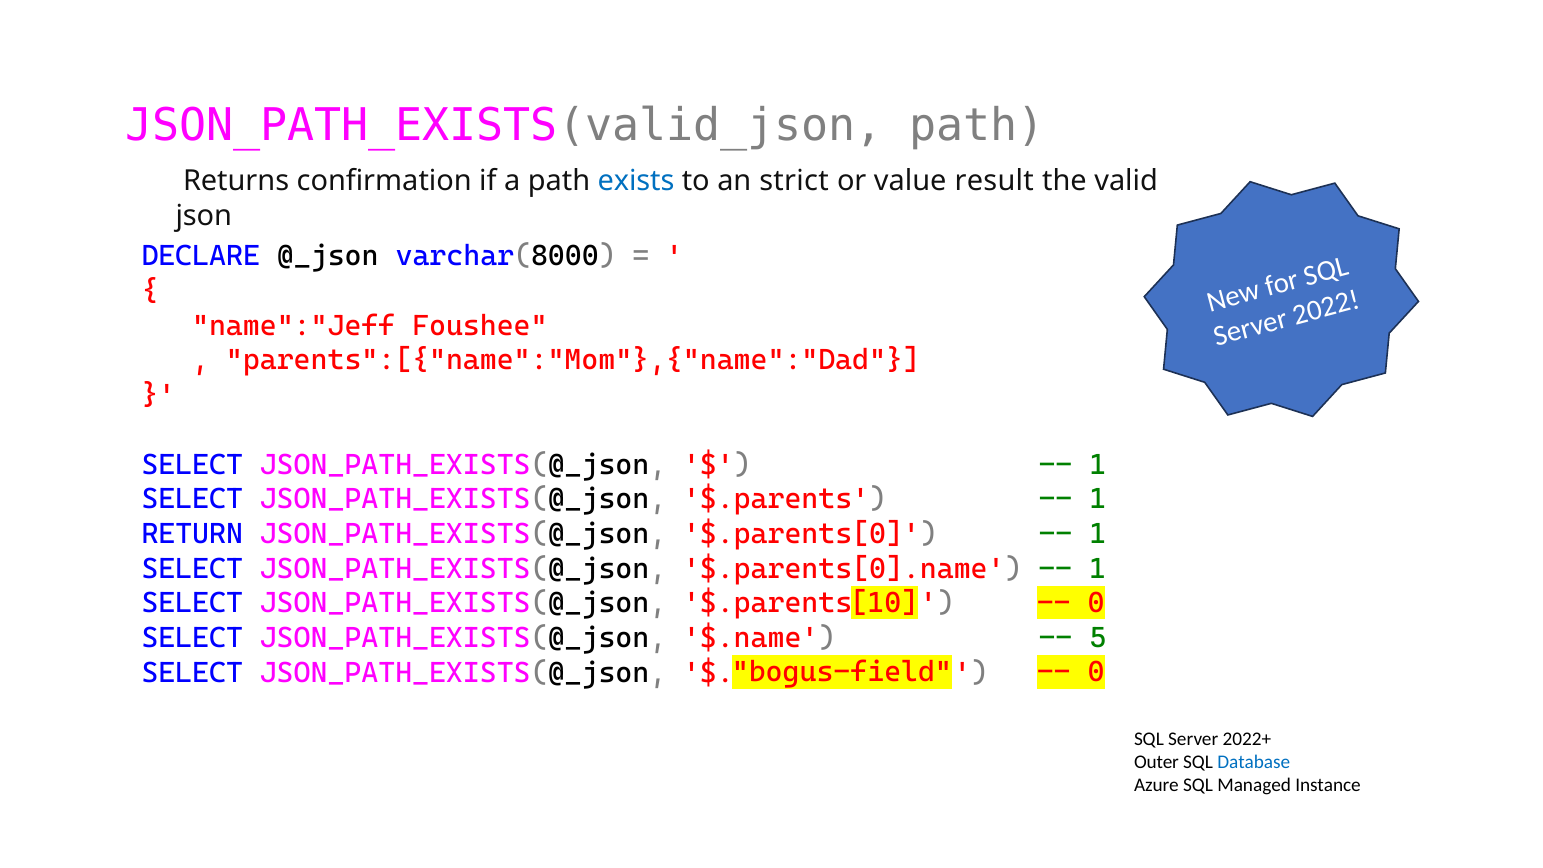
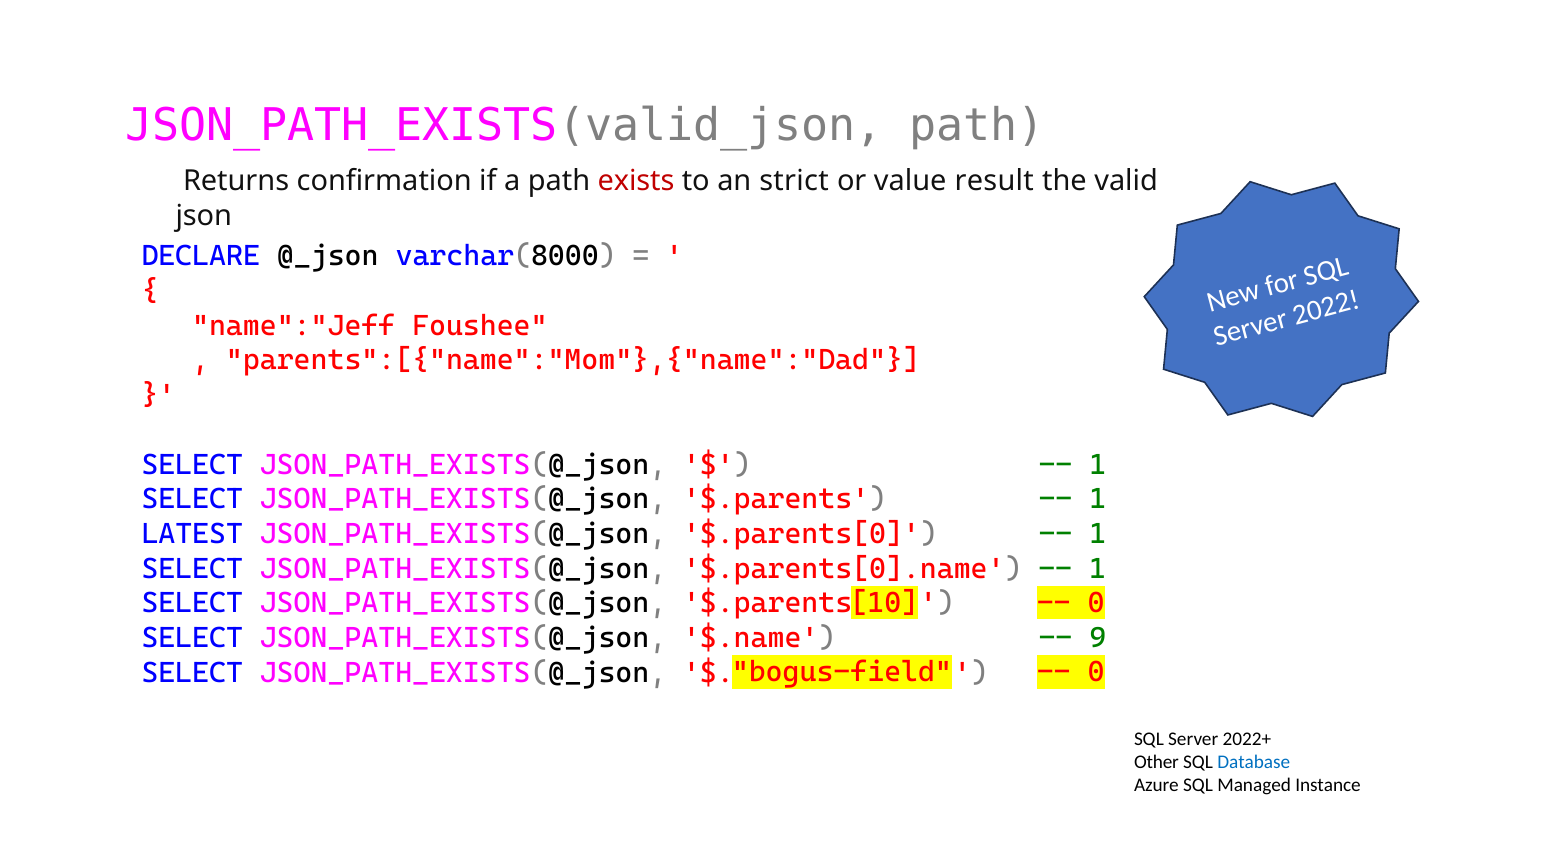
exists colour: blue -> red
RETURN: RETURN -> LATEST
5: 5 -> 9
Outer: Outer -> Other
